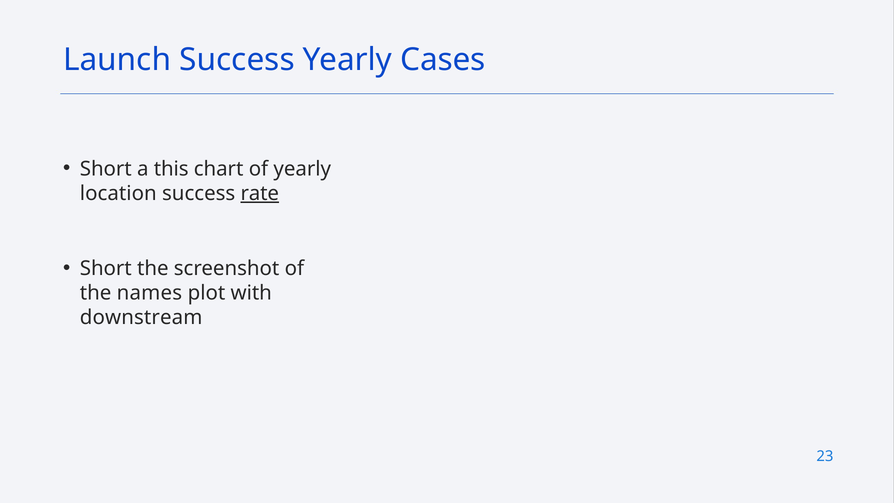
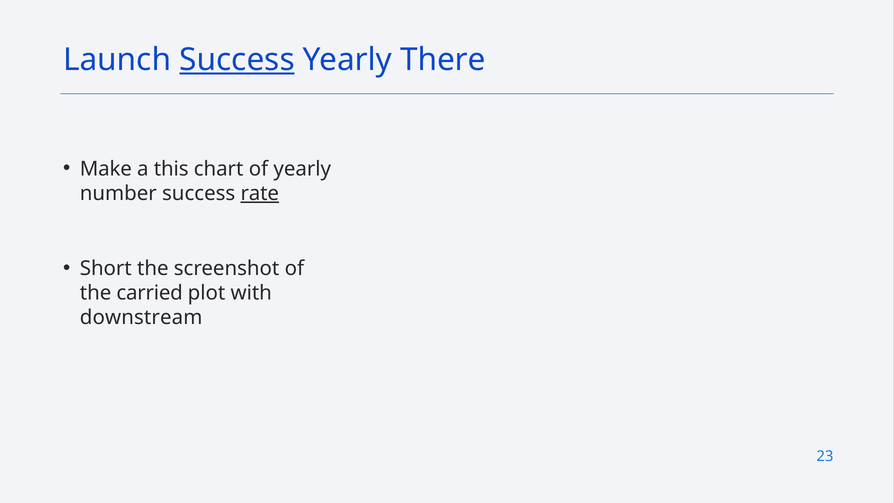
Success at (237, 60) underline: none -> present
Cases: Cases -> There
Short at (106, 169): Short -> Make
location: location -> number
names: names -> carried
